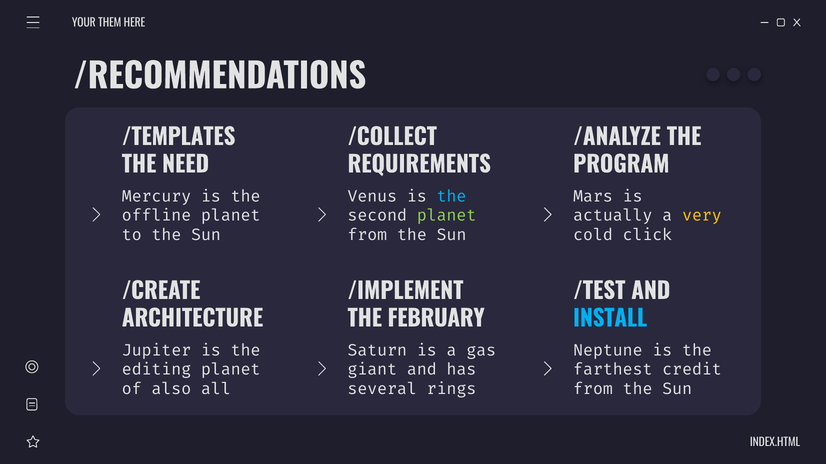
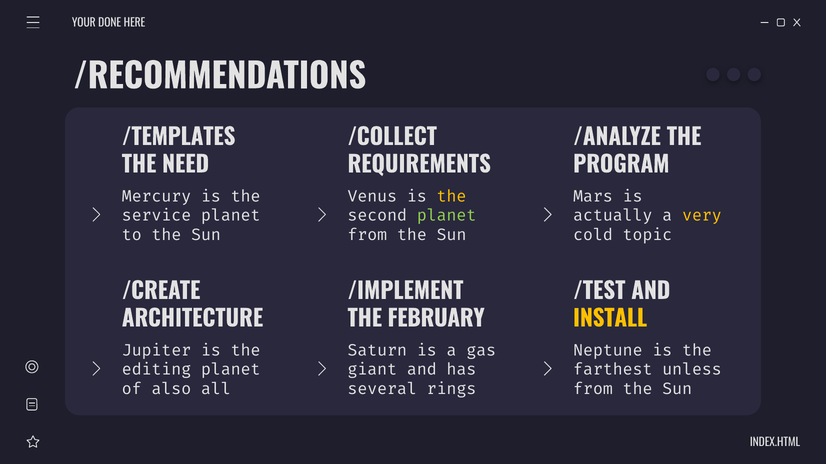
THEM: THEM -> DONE
the at (452, 197) colour: light blue -> yellow
offline: offline -> service
click: click -> topic
INSTALL colour: light blue -> yellow
credit: credit -> unless
